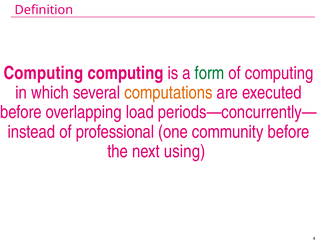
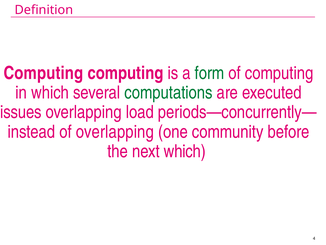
computations colour: orange -> green
before at (21, 112): before -> issues
of professional: professional -> overlapping
next using: using -> which
